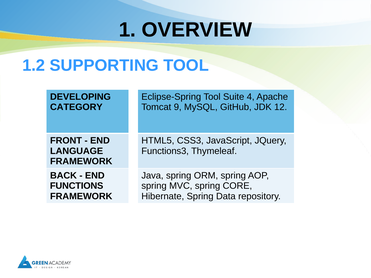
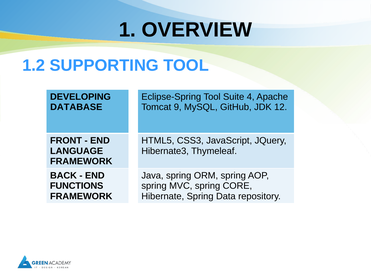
CATEGORY: CATEGORY -> DATABASE
Functions3: Functions3 -> Hibernate3
